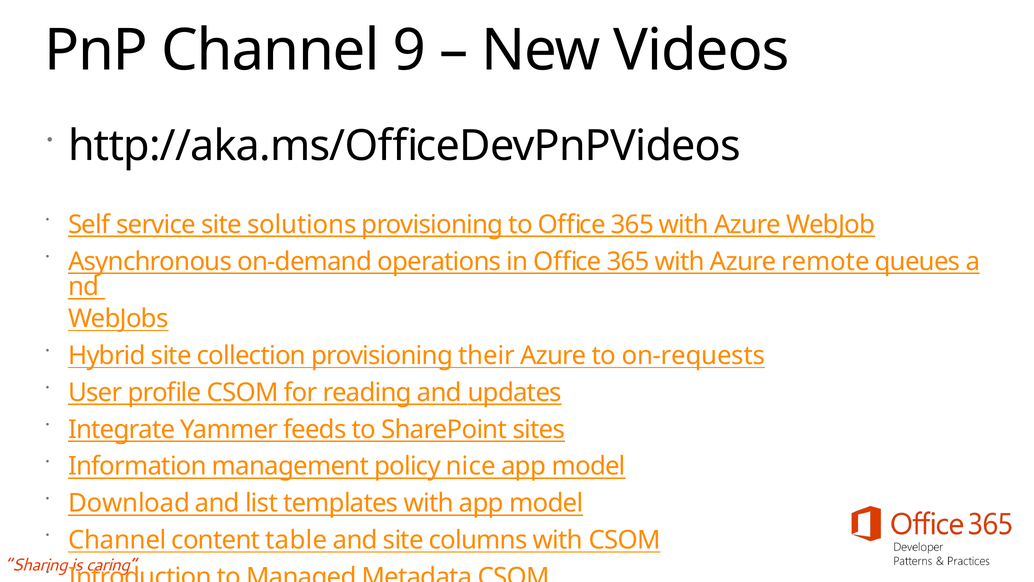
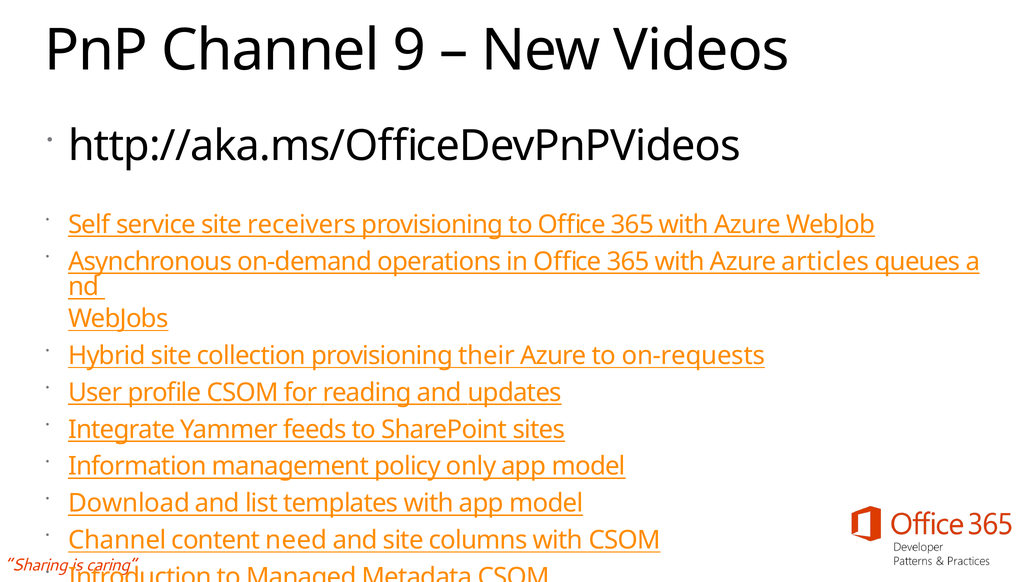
solutions: solutions -> receivers
remote: remote -> articles
nice: nice -> only
table: table -> need
